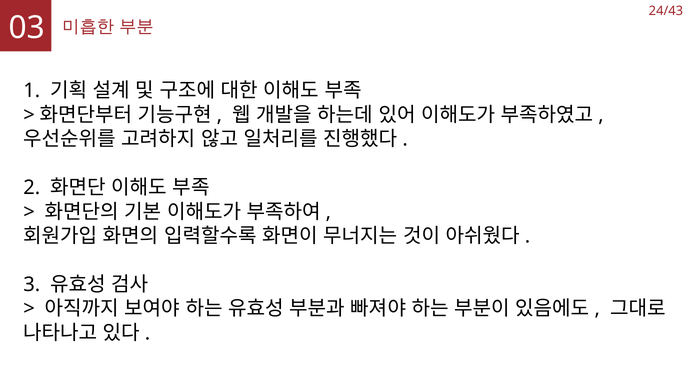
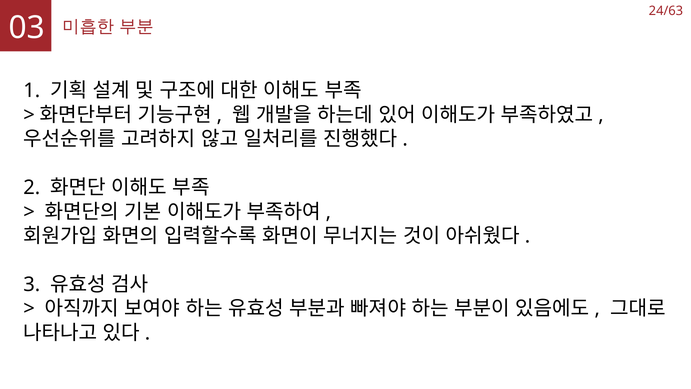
24/43: 24/43 -> 24/63
